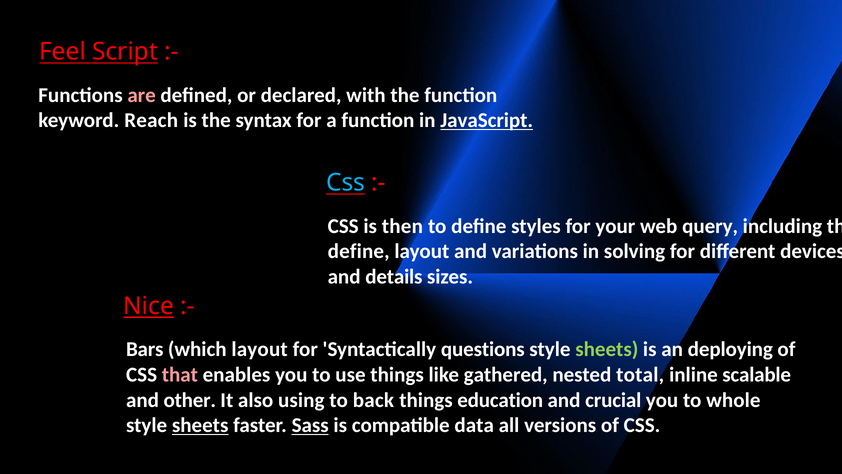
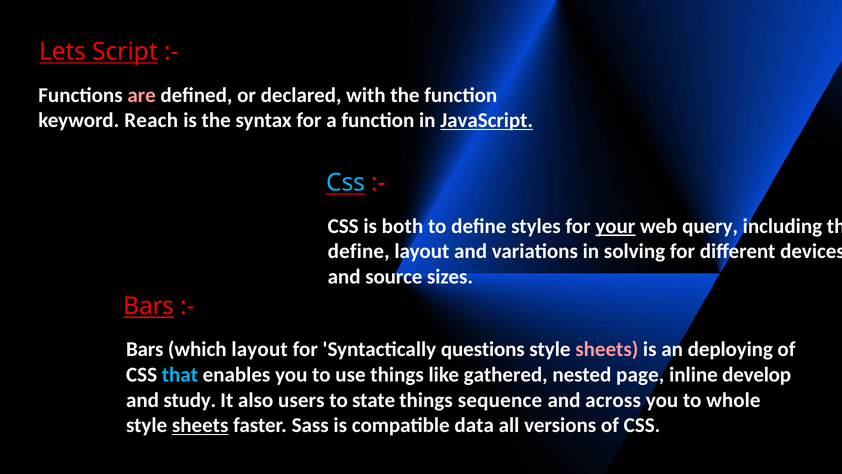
Feel: Feel -> Lets
then: then -> both
your underline: none -> present
details: details -> source
Nice at (149, 306): Nice -> Bars
sheets at (607, 349) colour: light green -> pink
that colour: pink -> light blue
total: total -> page
scalable: scalable -> develop
other: other -> study
using: using -> users
back: back -> state
education: education -> sequence
crucial: crucial -> across
Sass underline: present -> none
